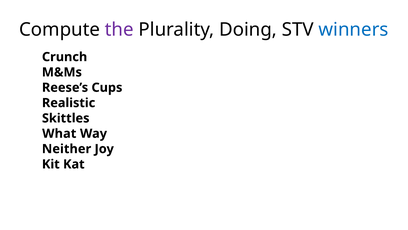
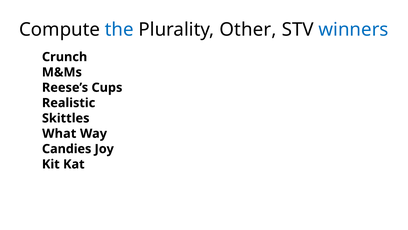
the colour: purple -> blue
Doing: Doing -> Other
Neither: Neither -> Candies
